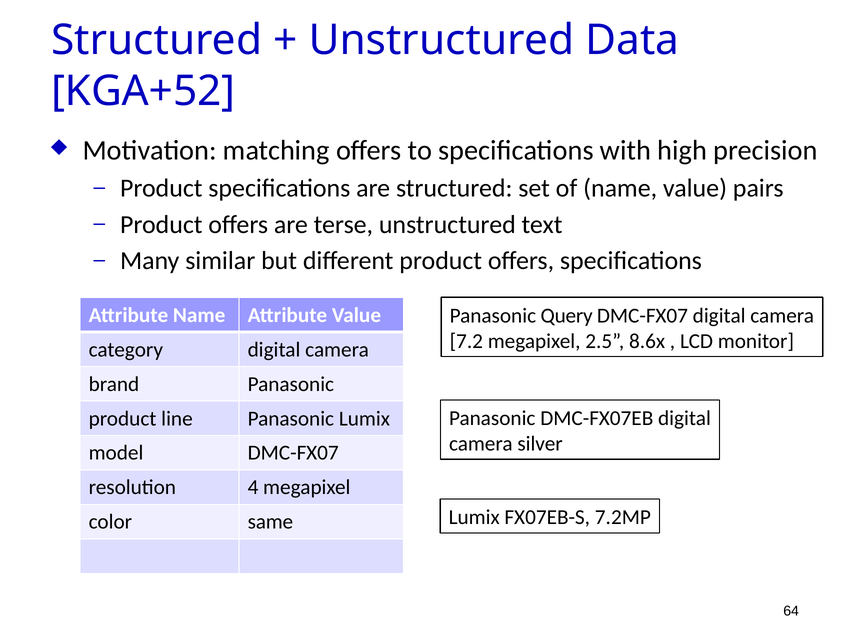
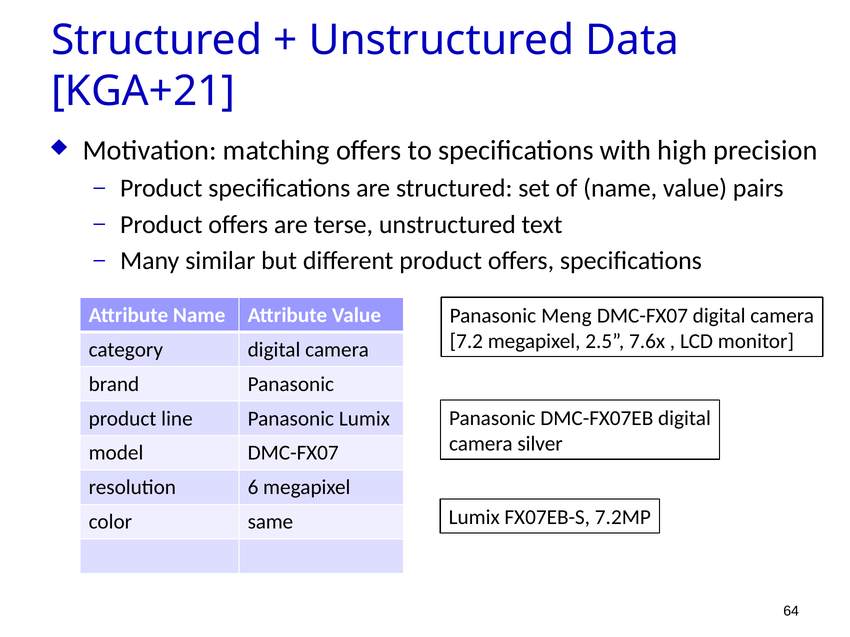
KGA+52: KGA+52 -> KGA+21
Query: Query -> Meng
8.6x: 8.6x -> 7.6x
4: 4 -> 6
